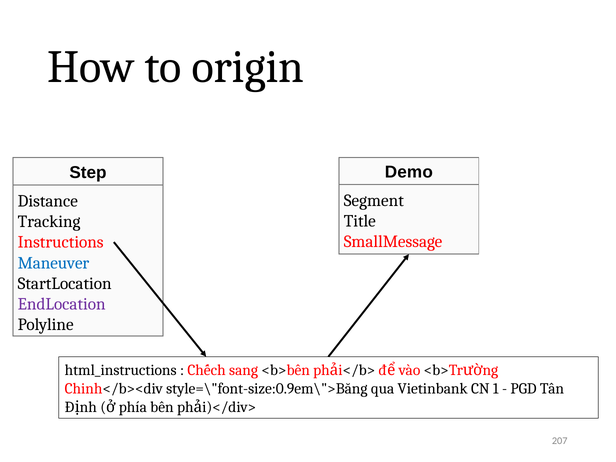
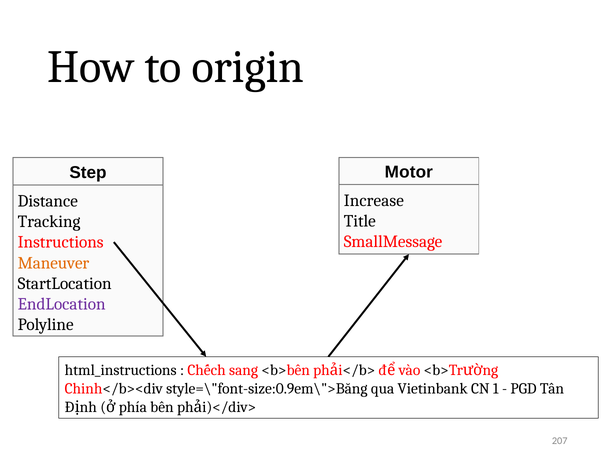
Demo: Demo -> Motor
Segment: Segment -> Increase
Maneuver colour: blue -> orange
